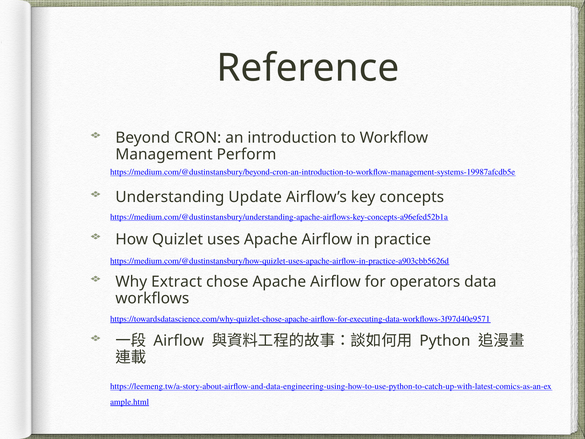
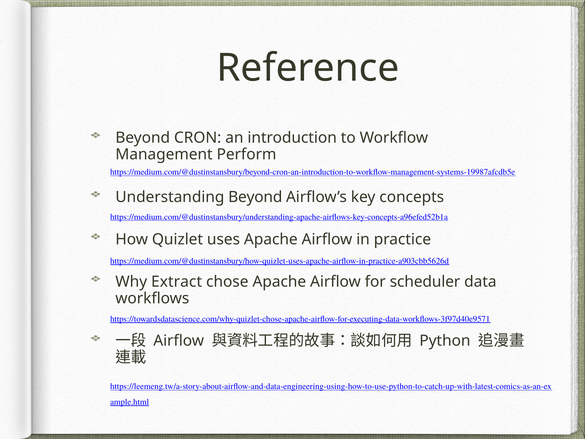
Understanding Update: Update -> Beyond
operators: operators -> scheduler
